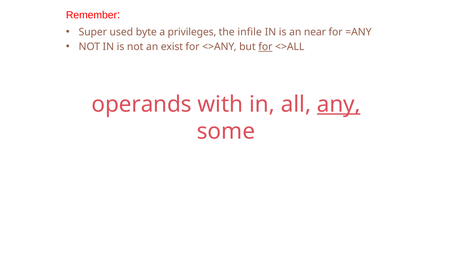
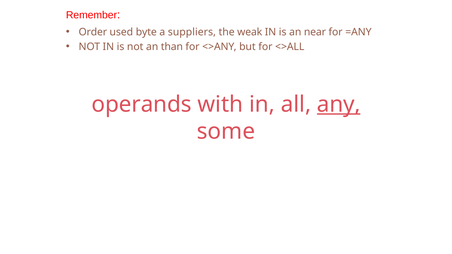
Super: Super -> Order
privileges: privileges -> suppliers
infile: infile -> weak
exist: exist -> than
for at (265, 47) underline: present -> none
